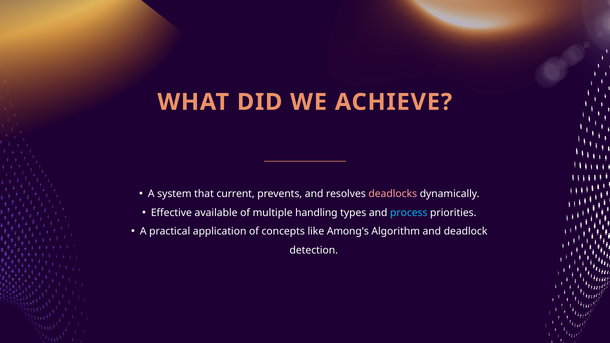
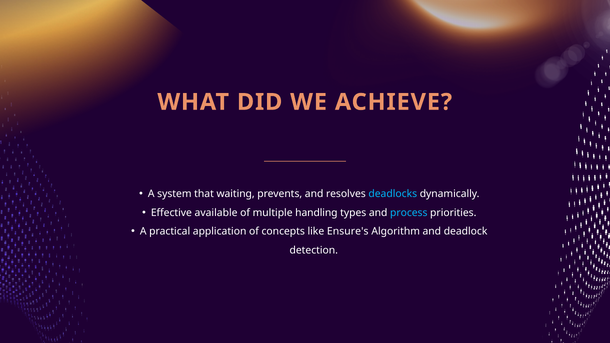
current: current -> waiting
deadlocks colour: pink -> light blue
Among's: Among's -> Ensure's
